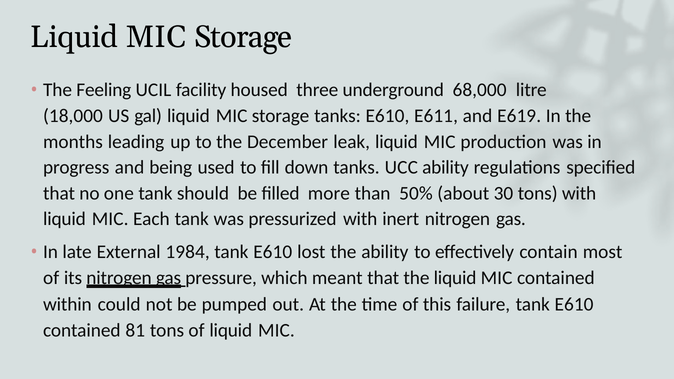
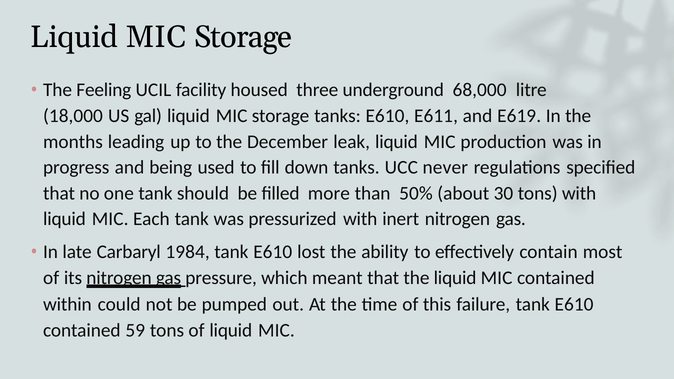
UCC ability: ability -> never
External: External -> Carbaryl
81: 81 -> 59
